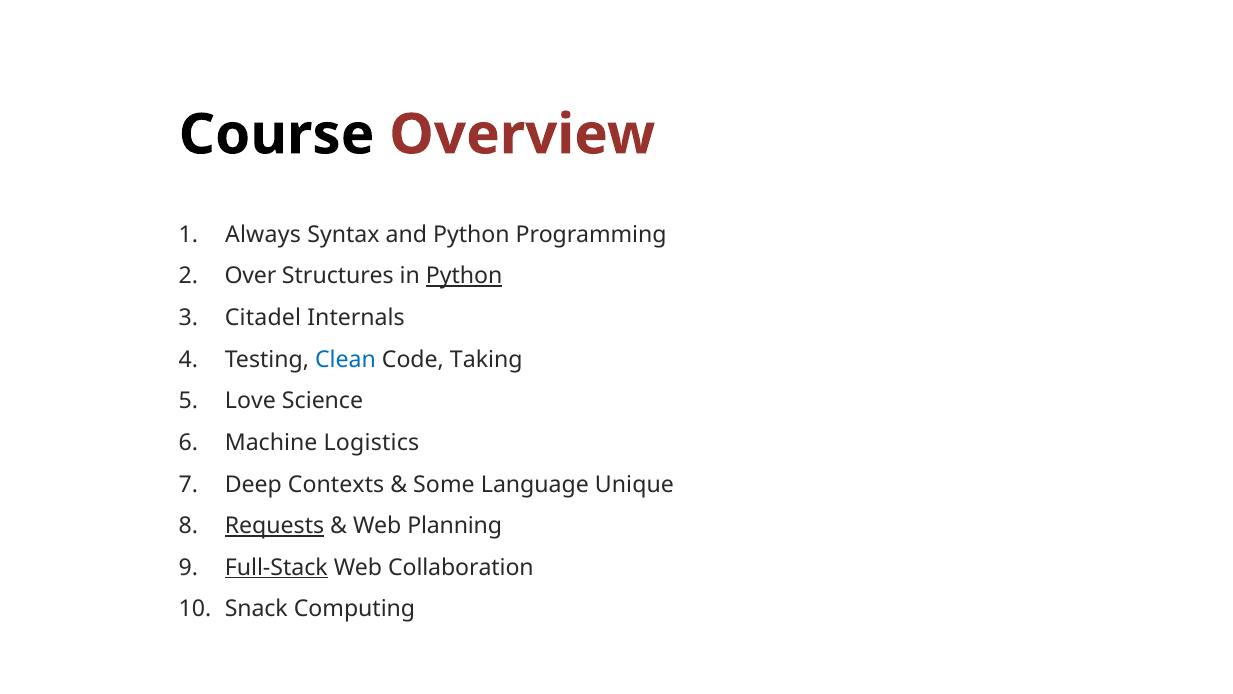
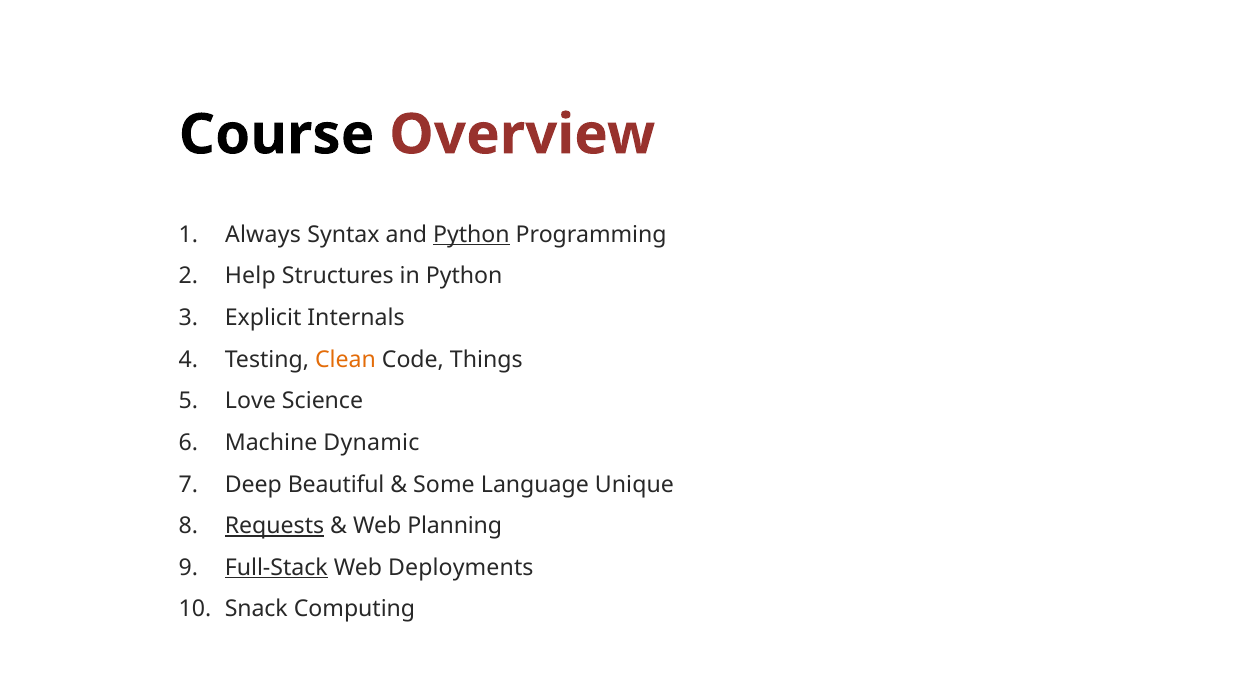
Python at (471, 234) underline: none -> present
Over: Over -> Help
Python at (464, 276) underline: present -> none
Citadel: Citadel -> Explicit
Clean colour: blue -> orange
Taking: Taking -> Things
Logistics: Logistics -> Dynamic
Contexts: Contexts -> Beautiful
Collaboration: Collaboration -> Deployments
